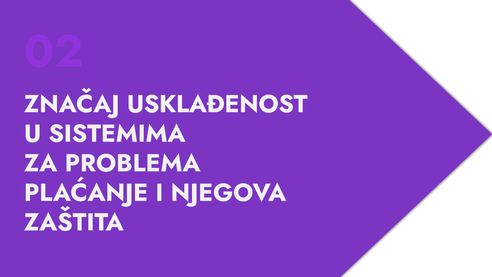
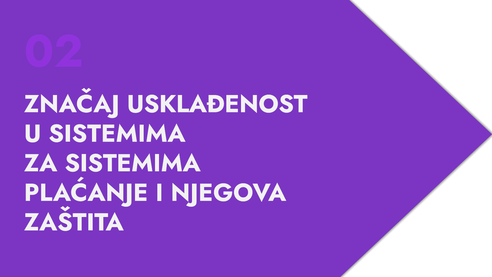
ZA PROBLEMA: PROBLEMA -> SISTEMIMA
